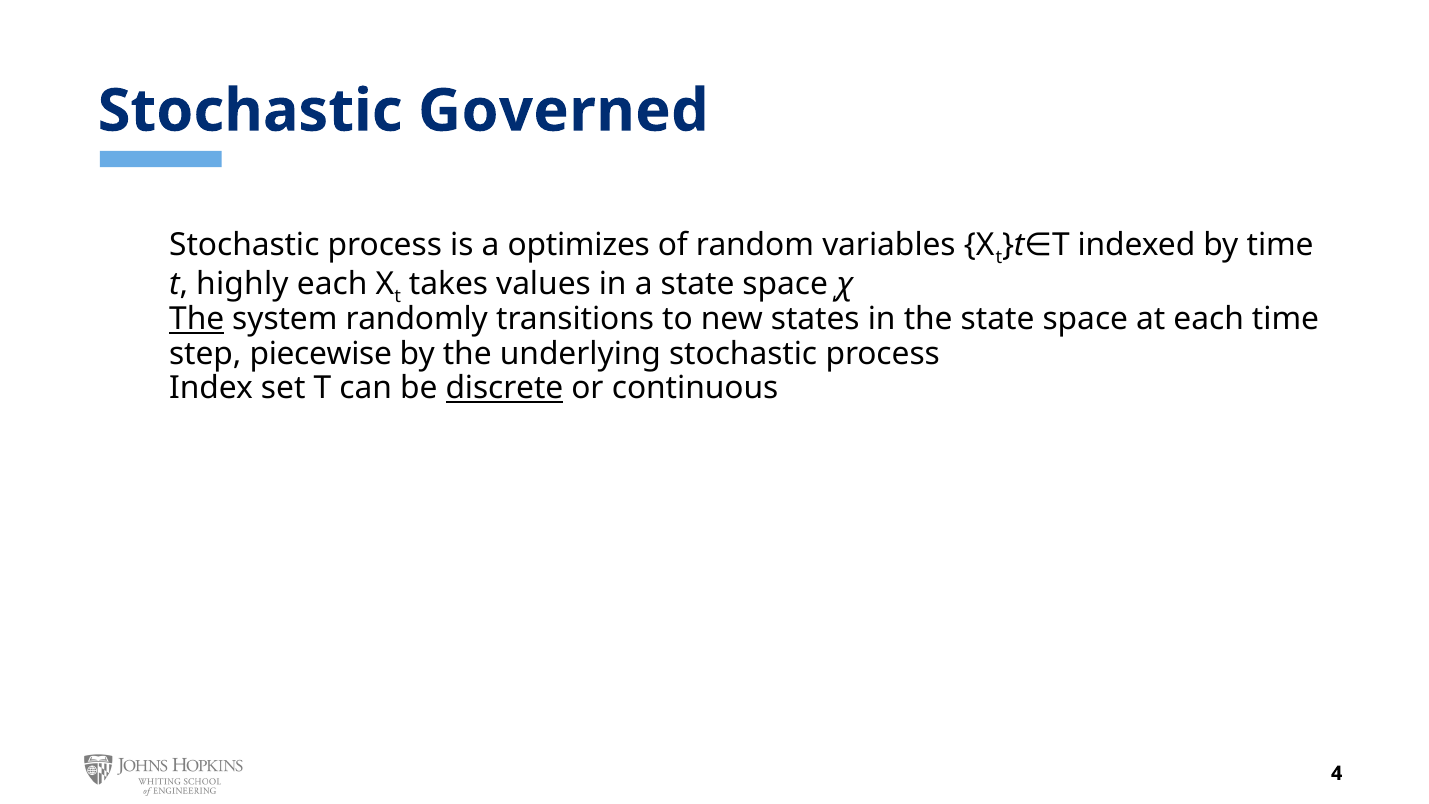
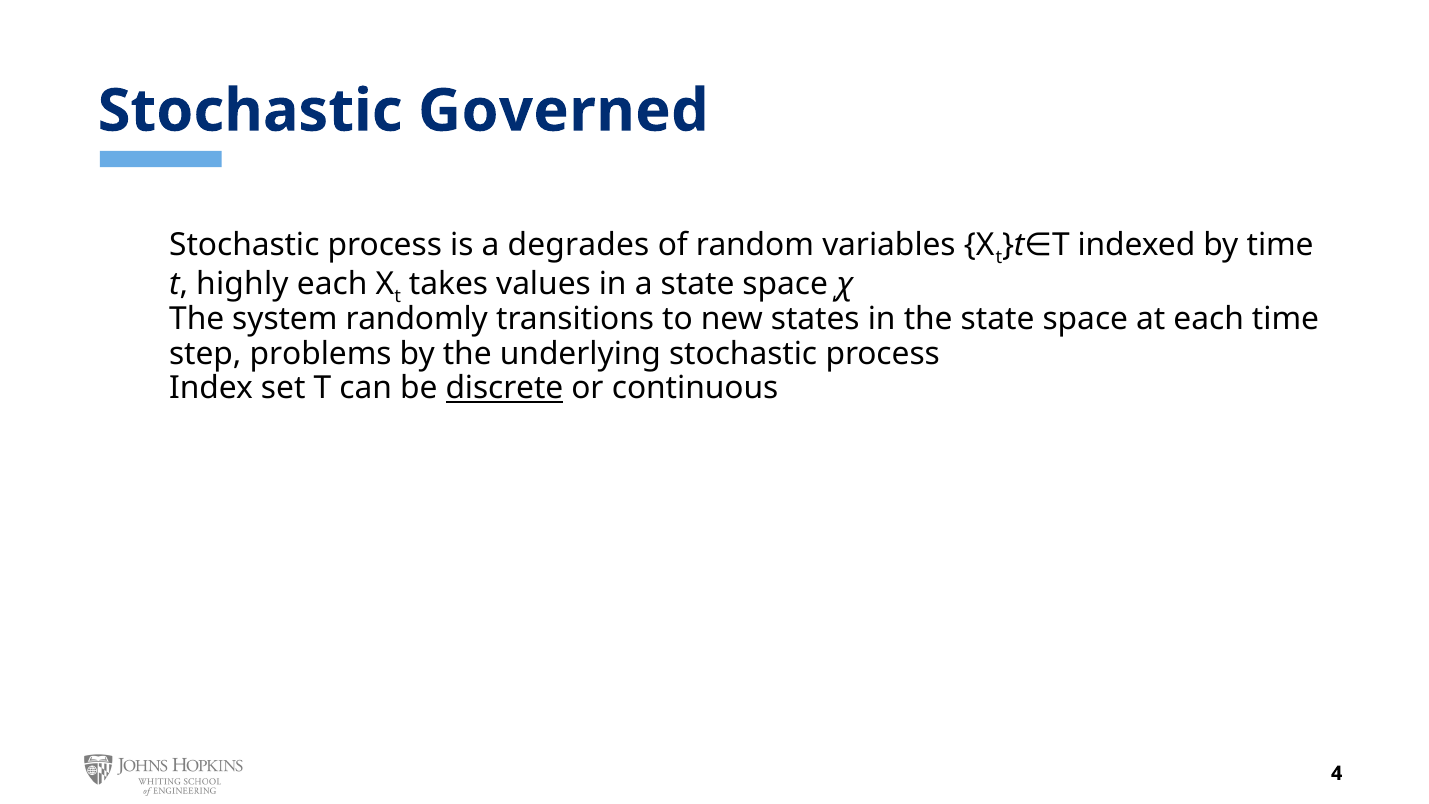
optimizes: optimizes -> degrades
The at (197, 319) underline: present -> none
piecewise: piecewise -> problems
